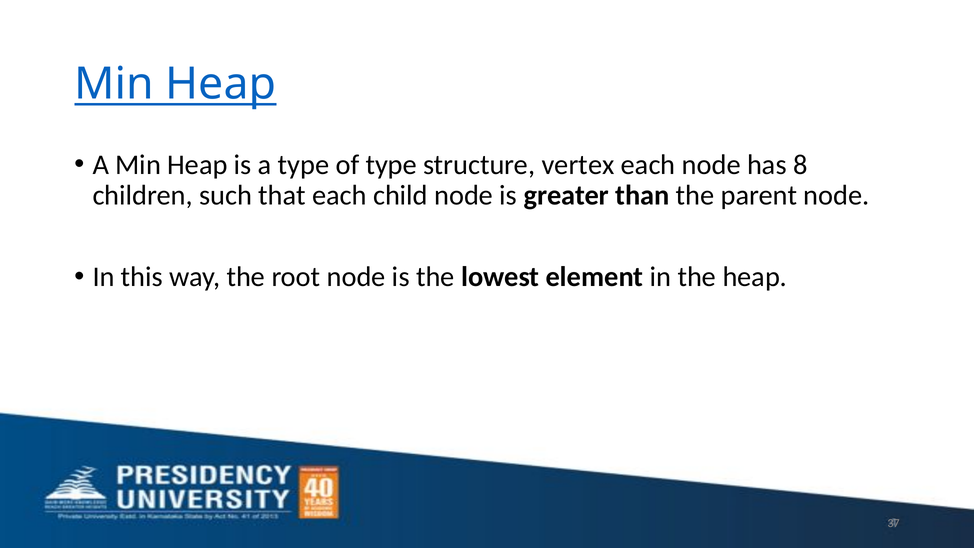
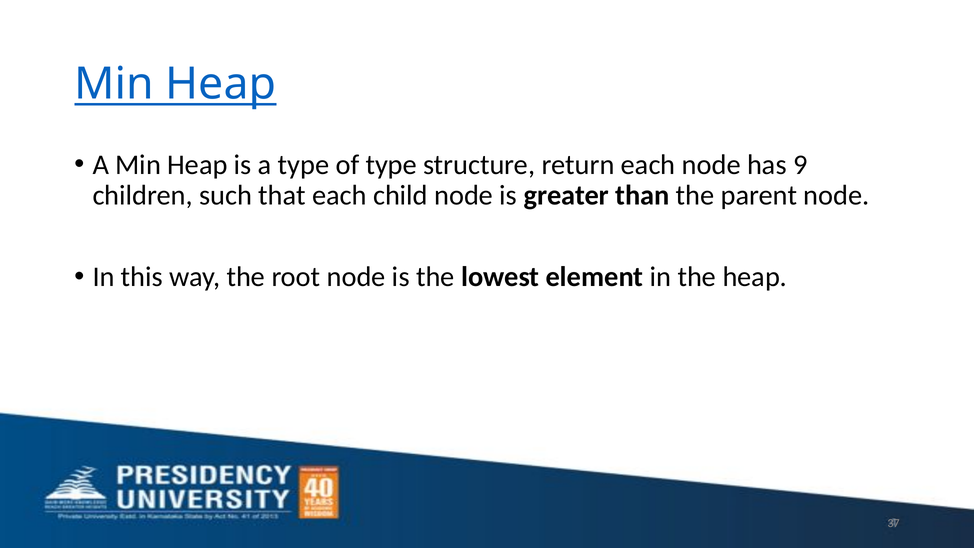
vertex: vertex -> return
8: 8 -> 9
